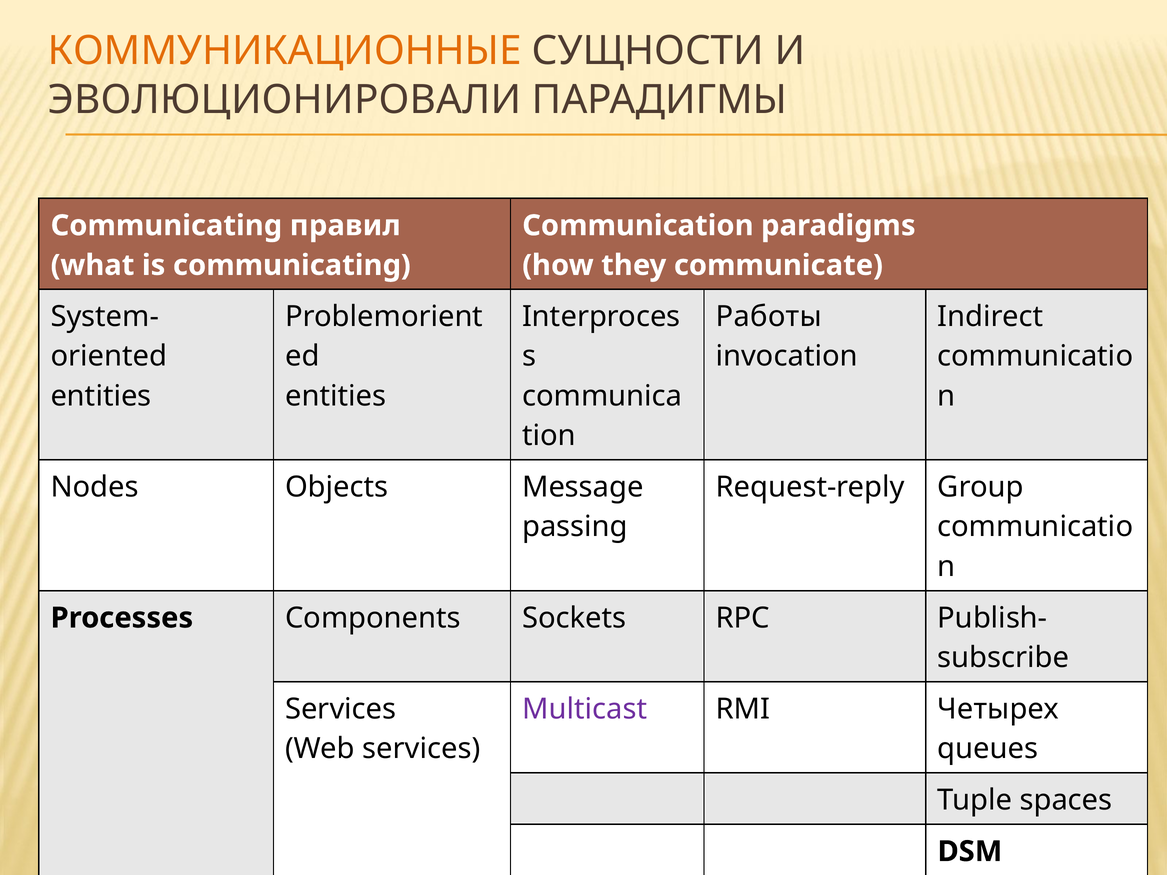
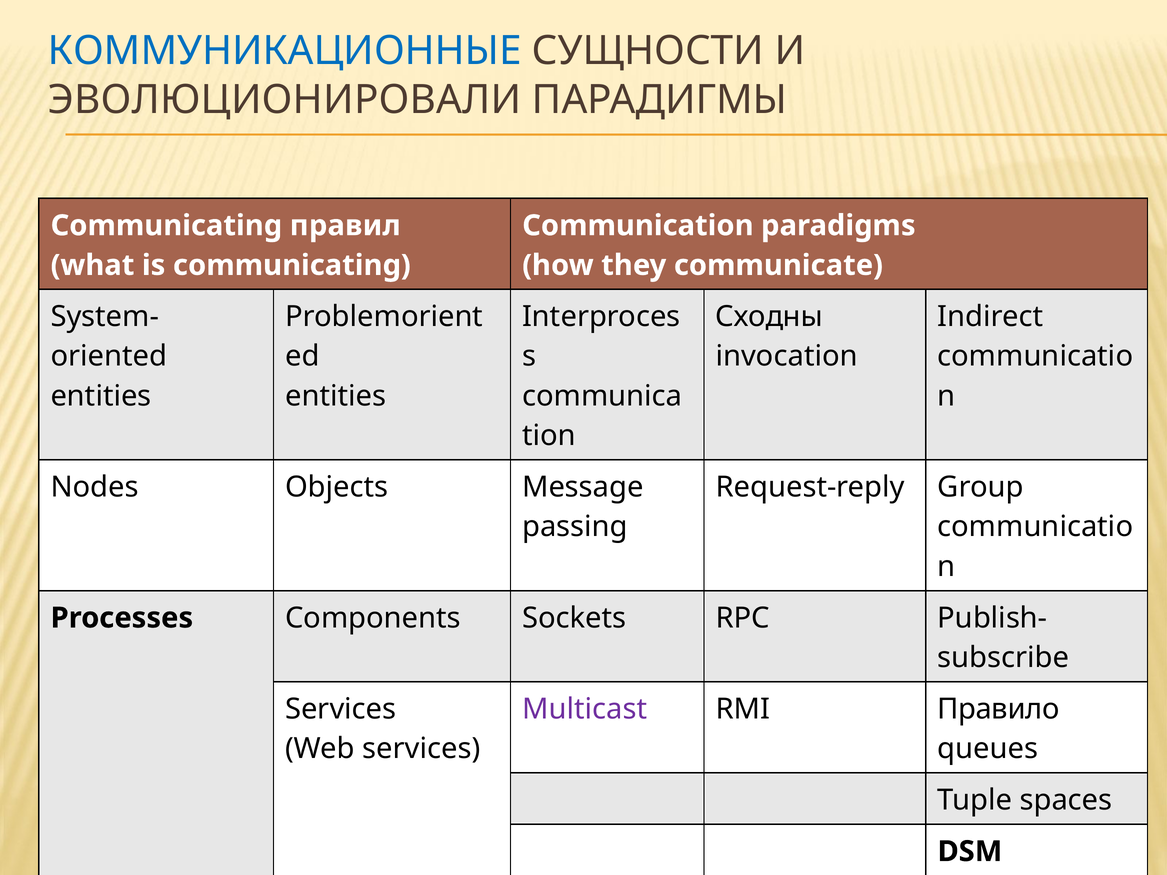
КОММУНИКАЦИОННЫЕ colour: orange -> blue
Работы: Работы -> Сходны
Четырех: Четырех -> Правило
